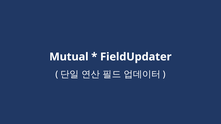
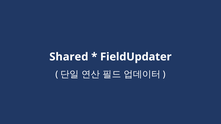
Mutual: Mutual -> Shared
